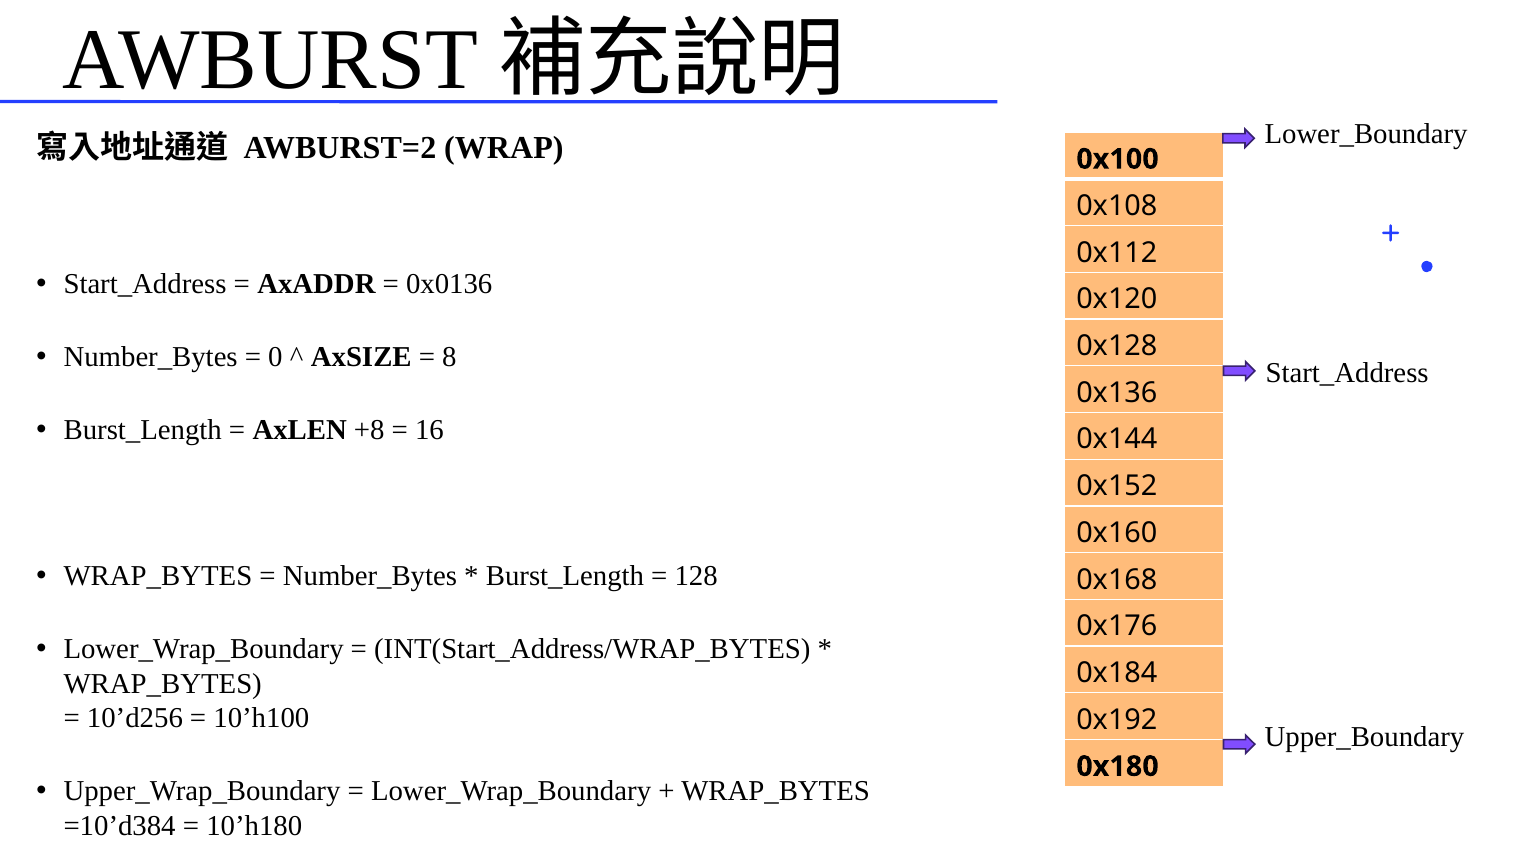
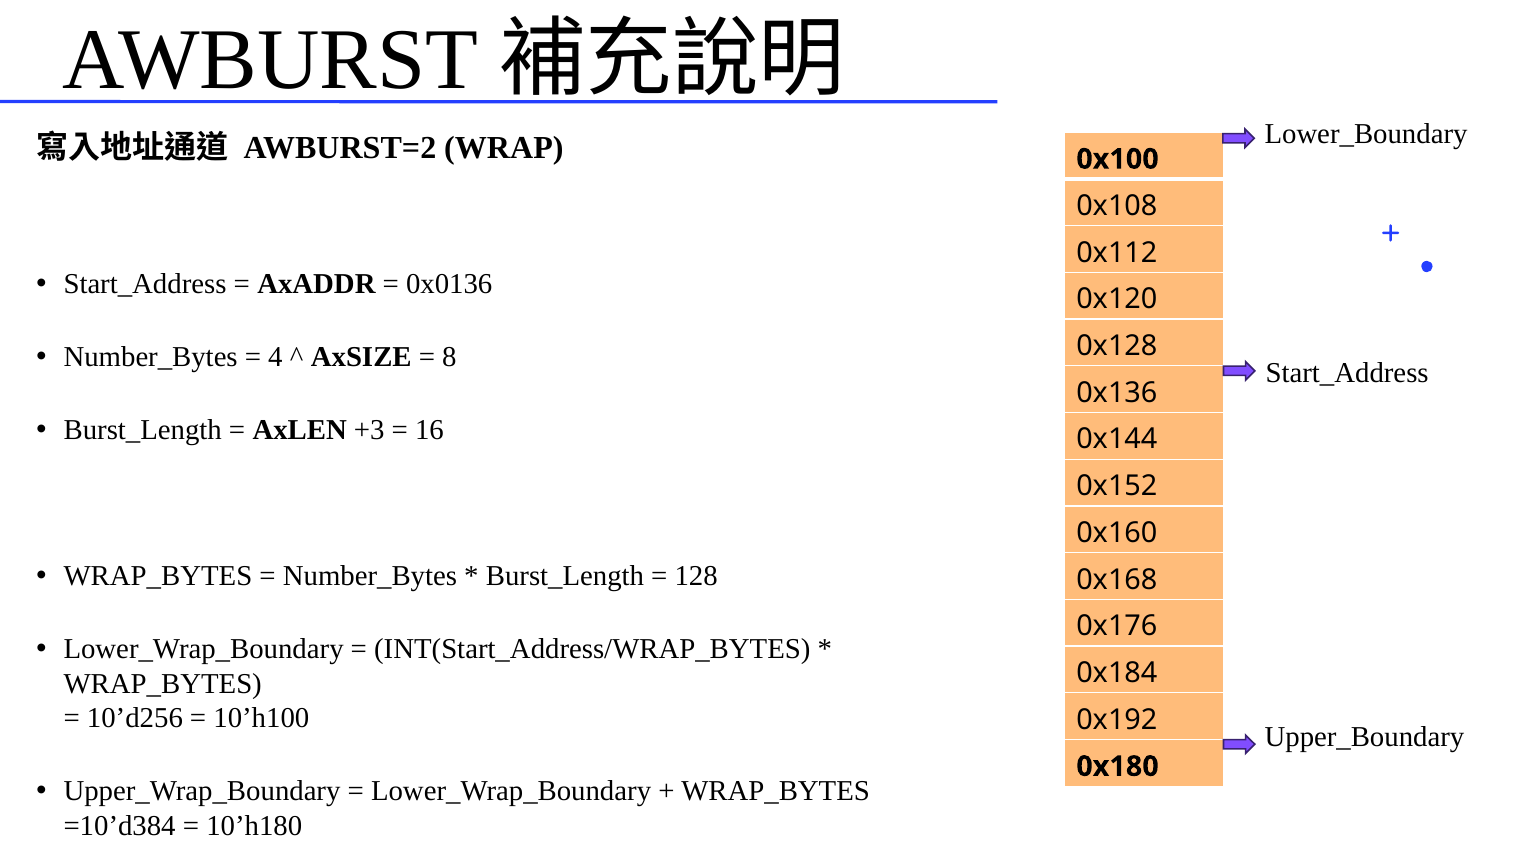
0: 0 -> 4
+8: +8 -> +3
